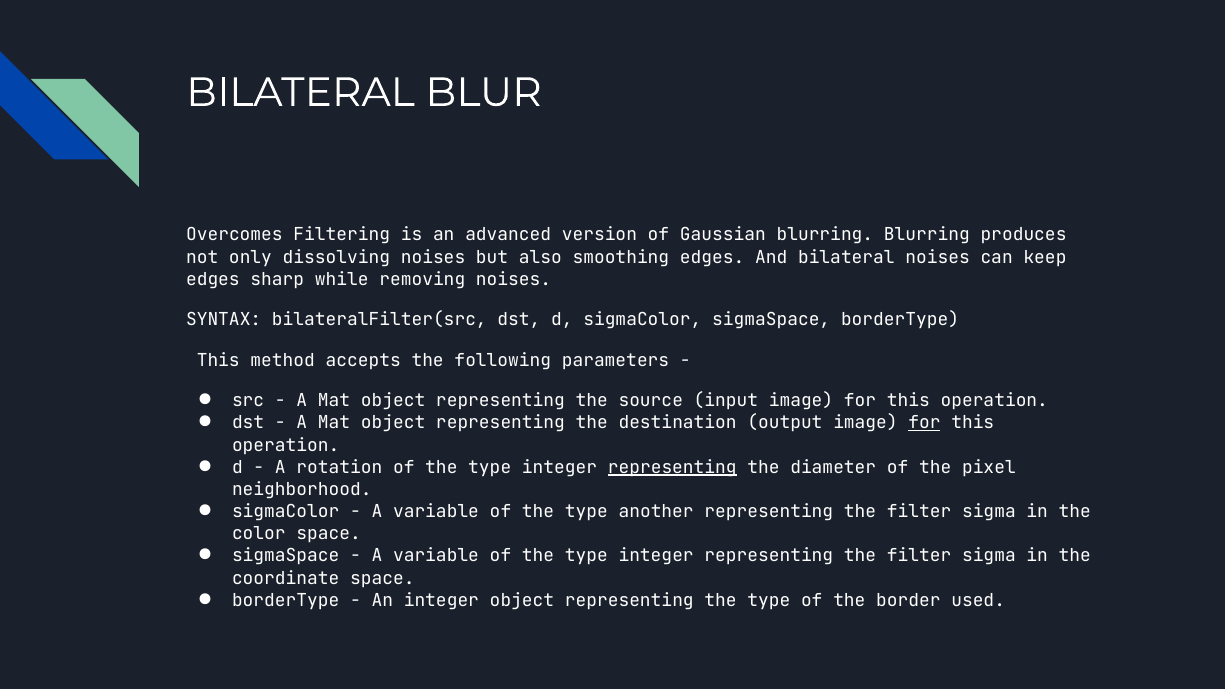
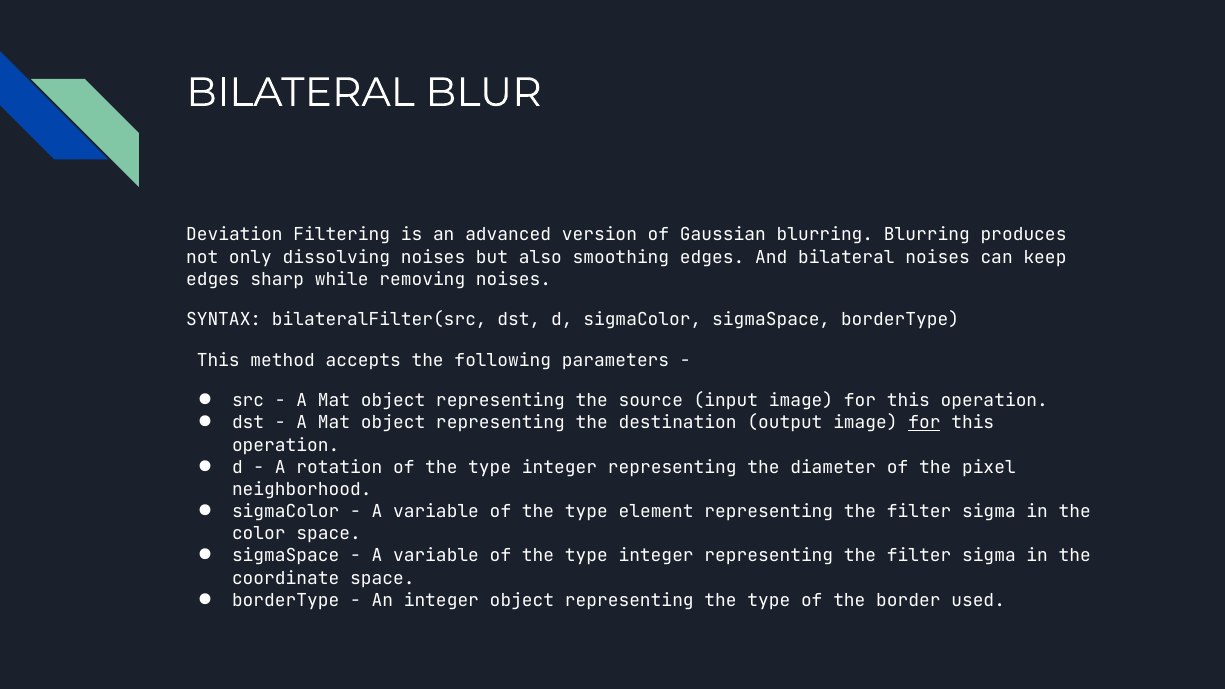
Overcomes: Overcomes -> Deviation
representing at (672, 467) underline: present -> none
another: another -> element
